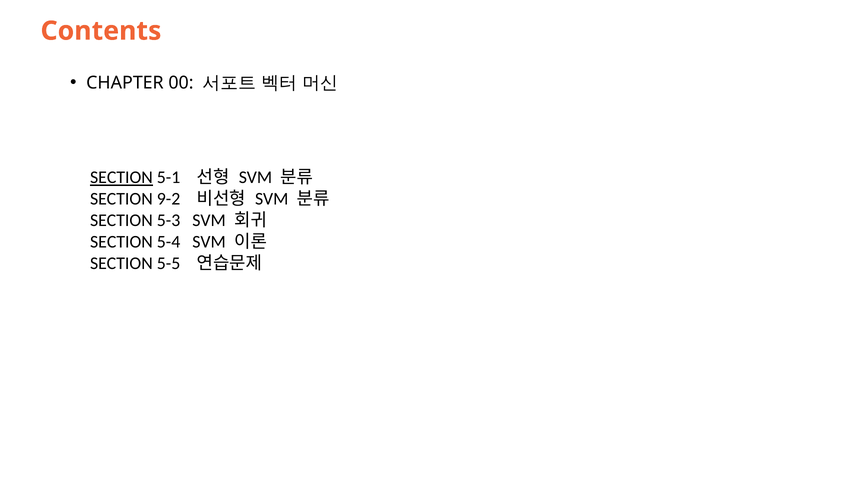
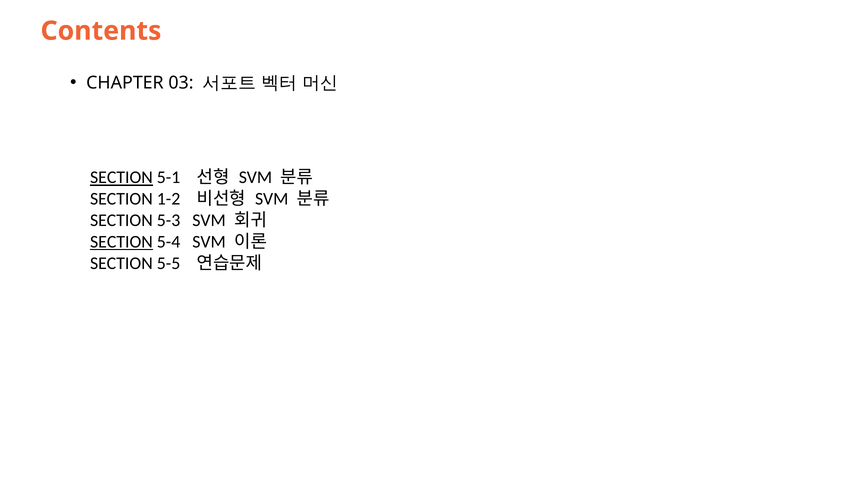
00: 00 -> 03
9-2: 9-2 -> 1-2
SECTION at (121, 241) underline: none -> present
